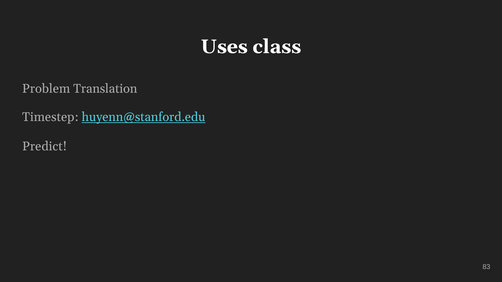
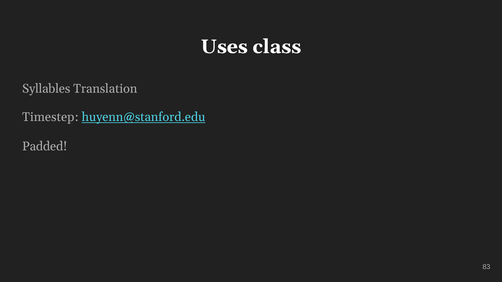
Problem: Problem -> Syllables
Predict: Predict -> Padded
